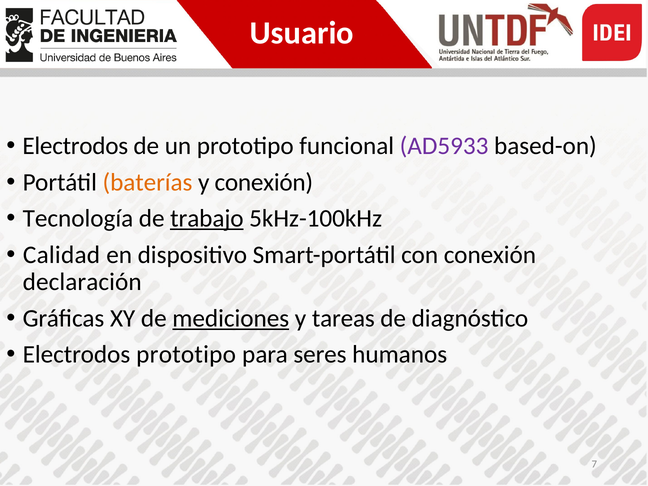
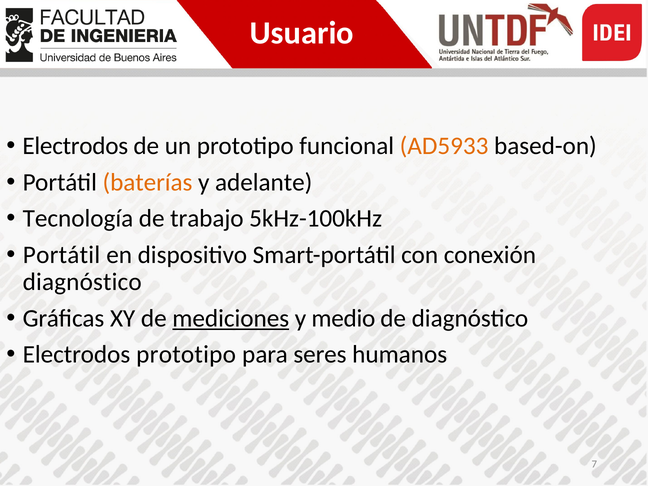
AD5933 colour: purple -> orange
y conexión: conexión -> adelante
trabajo underline: present -> none
Calidad at (62, 255): Calidad -> Portátil
declaración at (82, 282): declaración -> diagnóstico
tareas: tareas -> medio
